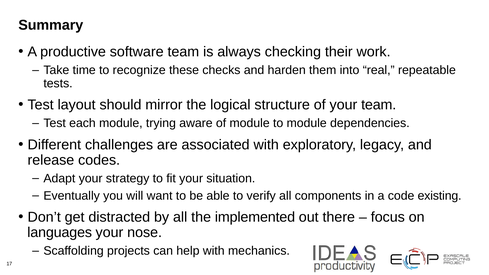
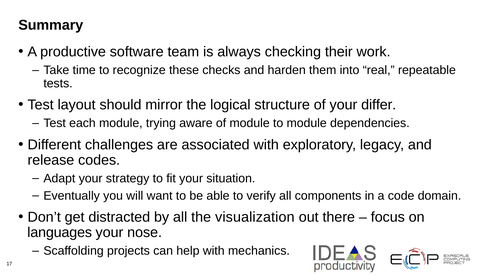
your team: team -> differ
existing: existing -> domain
implemented: implemented -> visualization
